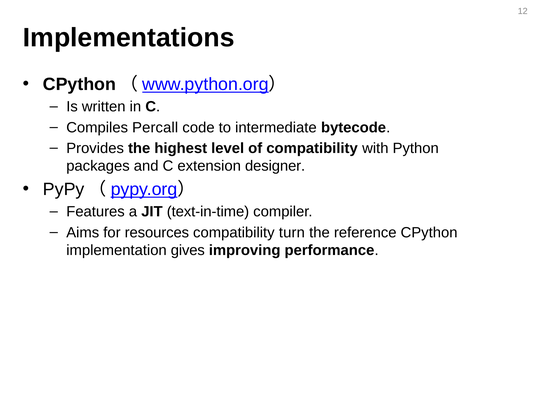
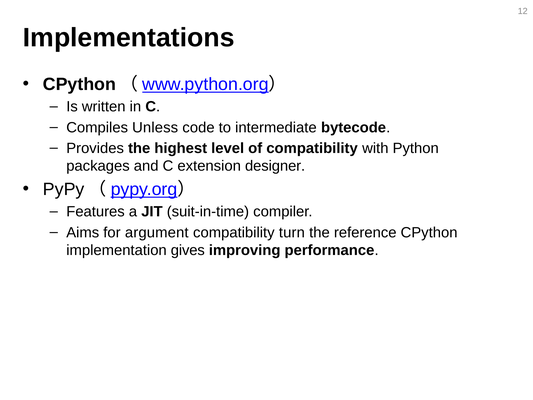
Percall: Percall -> Unless
text-in-time: text-in-time -> suit-in-time
resources: resources -> argument
